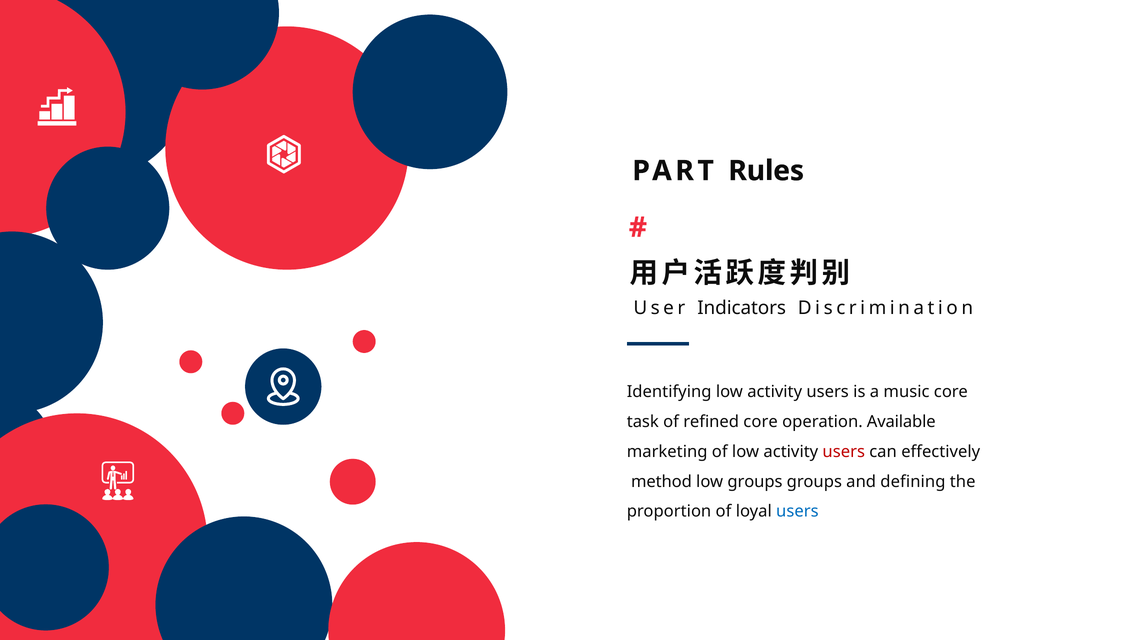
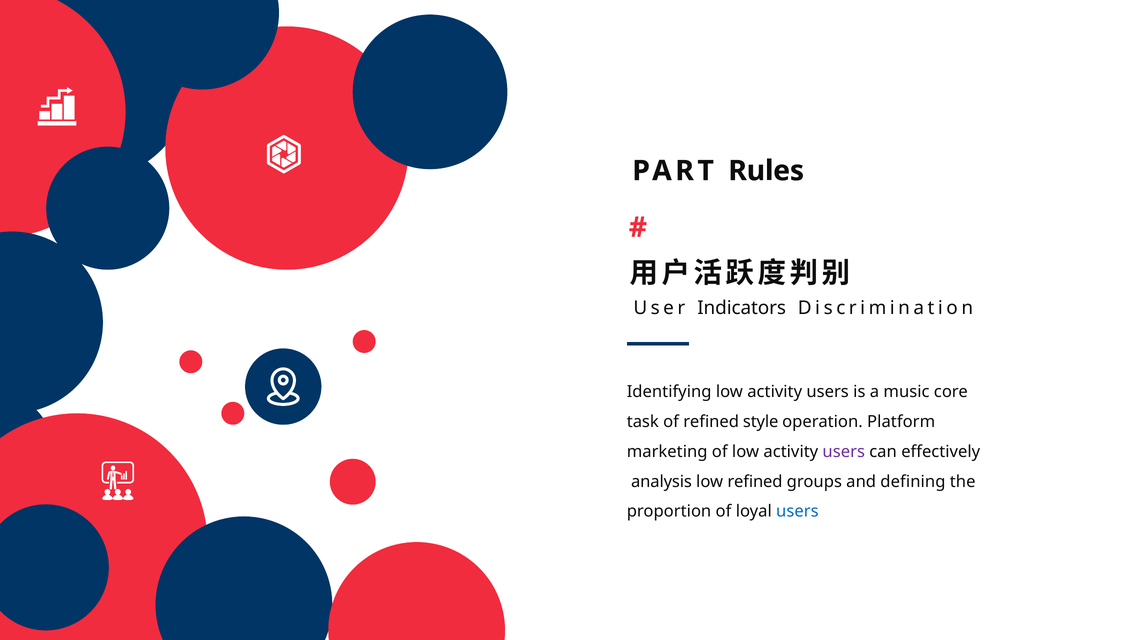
refined core: core -> style
Available: Available -> Platform
users at (844, 452) colour: red -> purple
method: method -> analysis
low groups: groups -> refined
